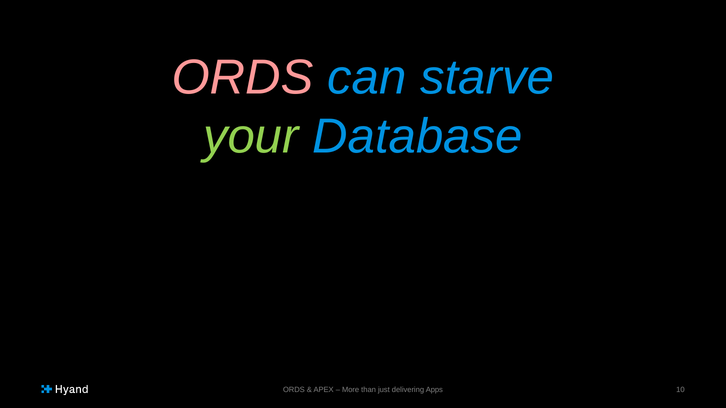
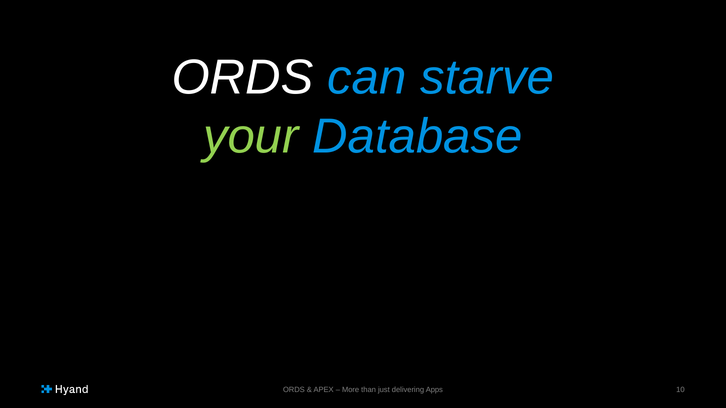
ORDS at (243, 78) colour: pink -> white
